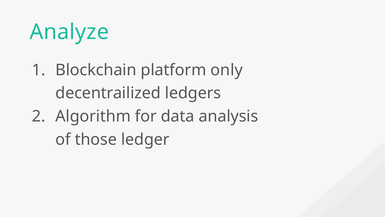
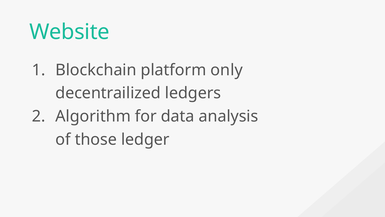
Analyze: Analyze -> Website
